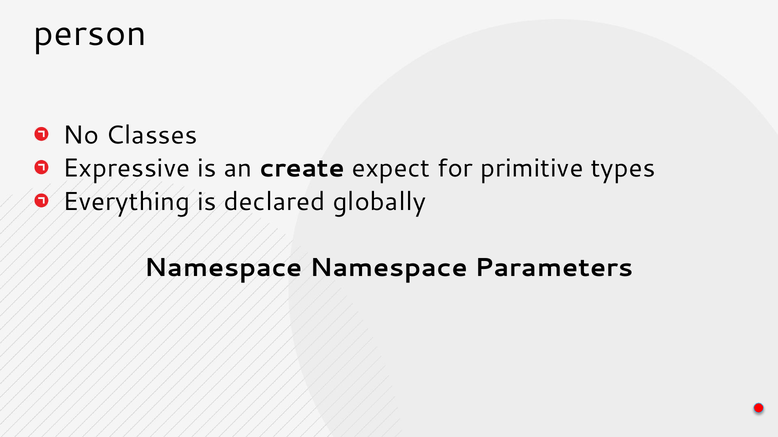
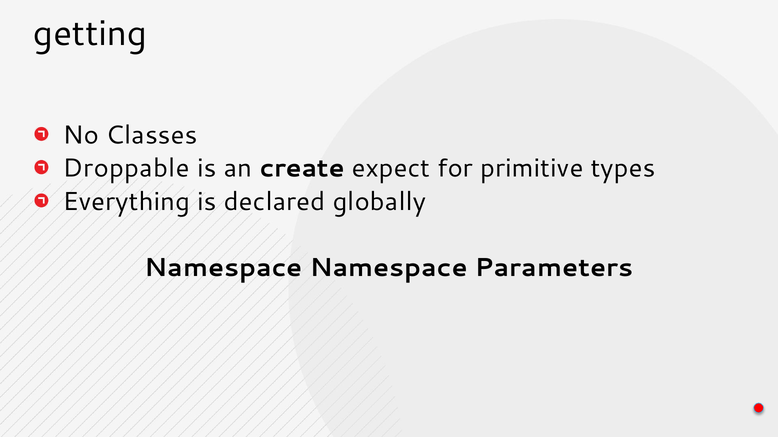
person: person -> getting
Expressive: Expressive -> Droppable
